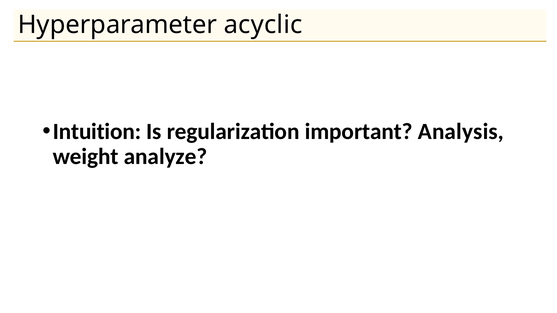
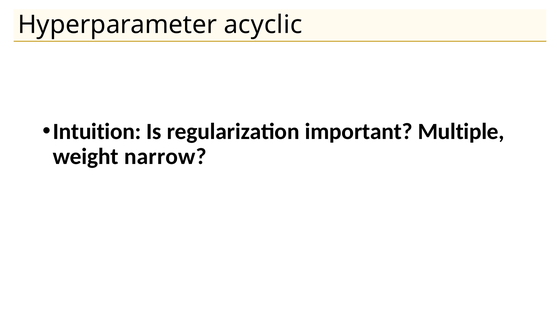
Analysis: Analysis -> Multiple
analyze: analyze -> narrow
